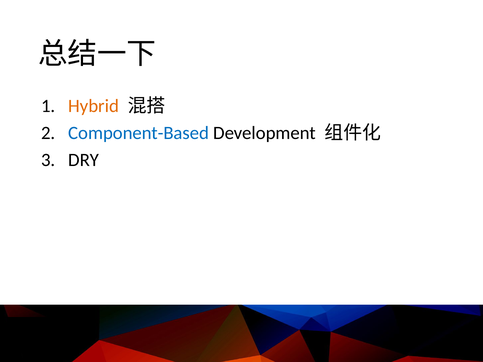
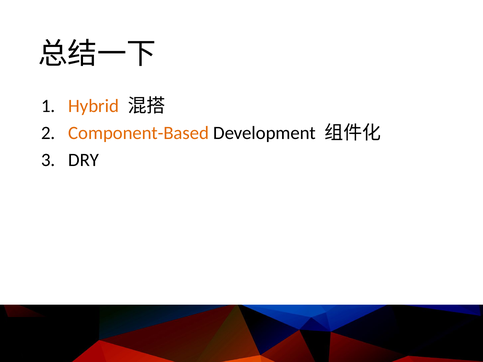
Component-Based colour: blue -> orange
